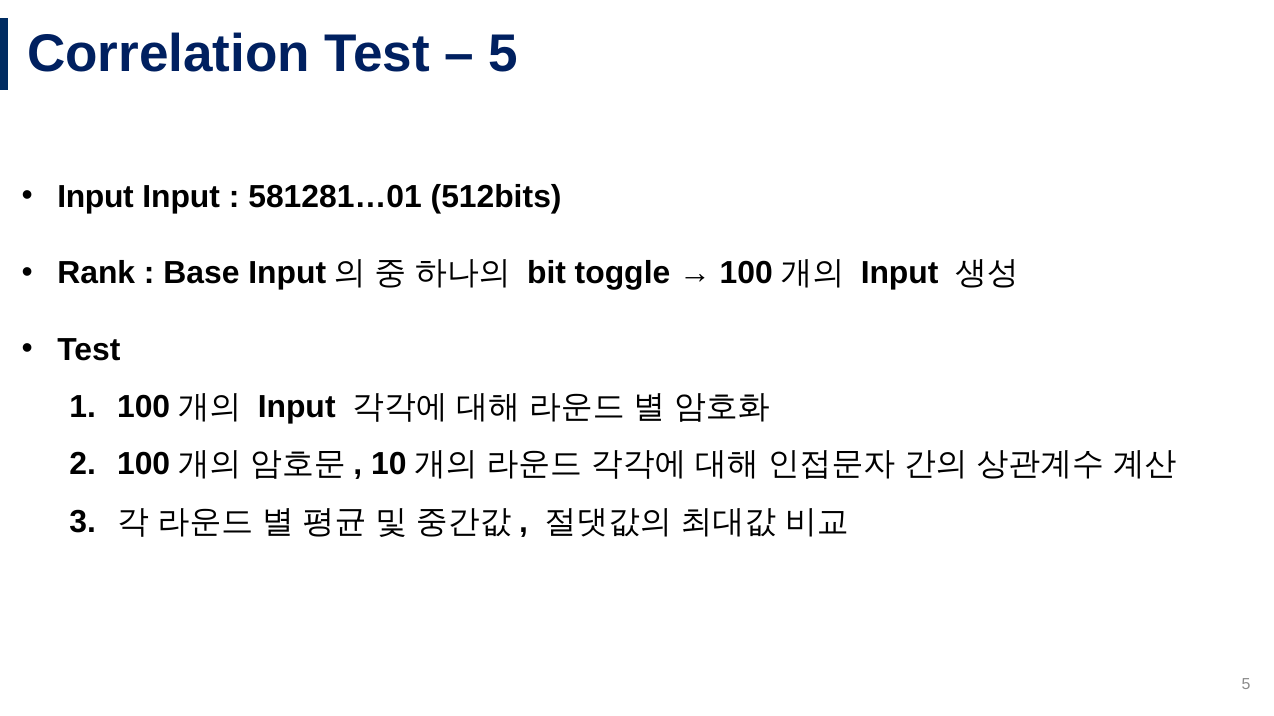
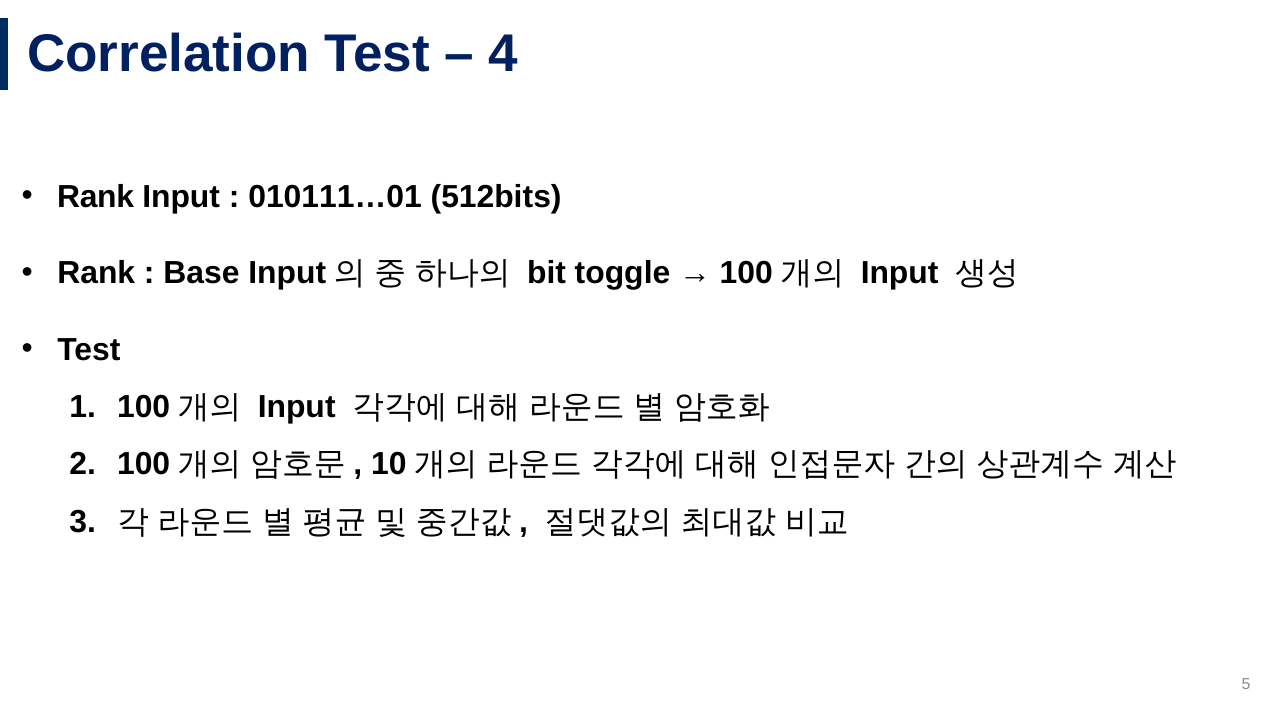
5 at (503, 54): 5 -> 4
Input at (96, 197): Input -> Rank
581281…01: 581281…01 -> 010111…01
